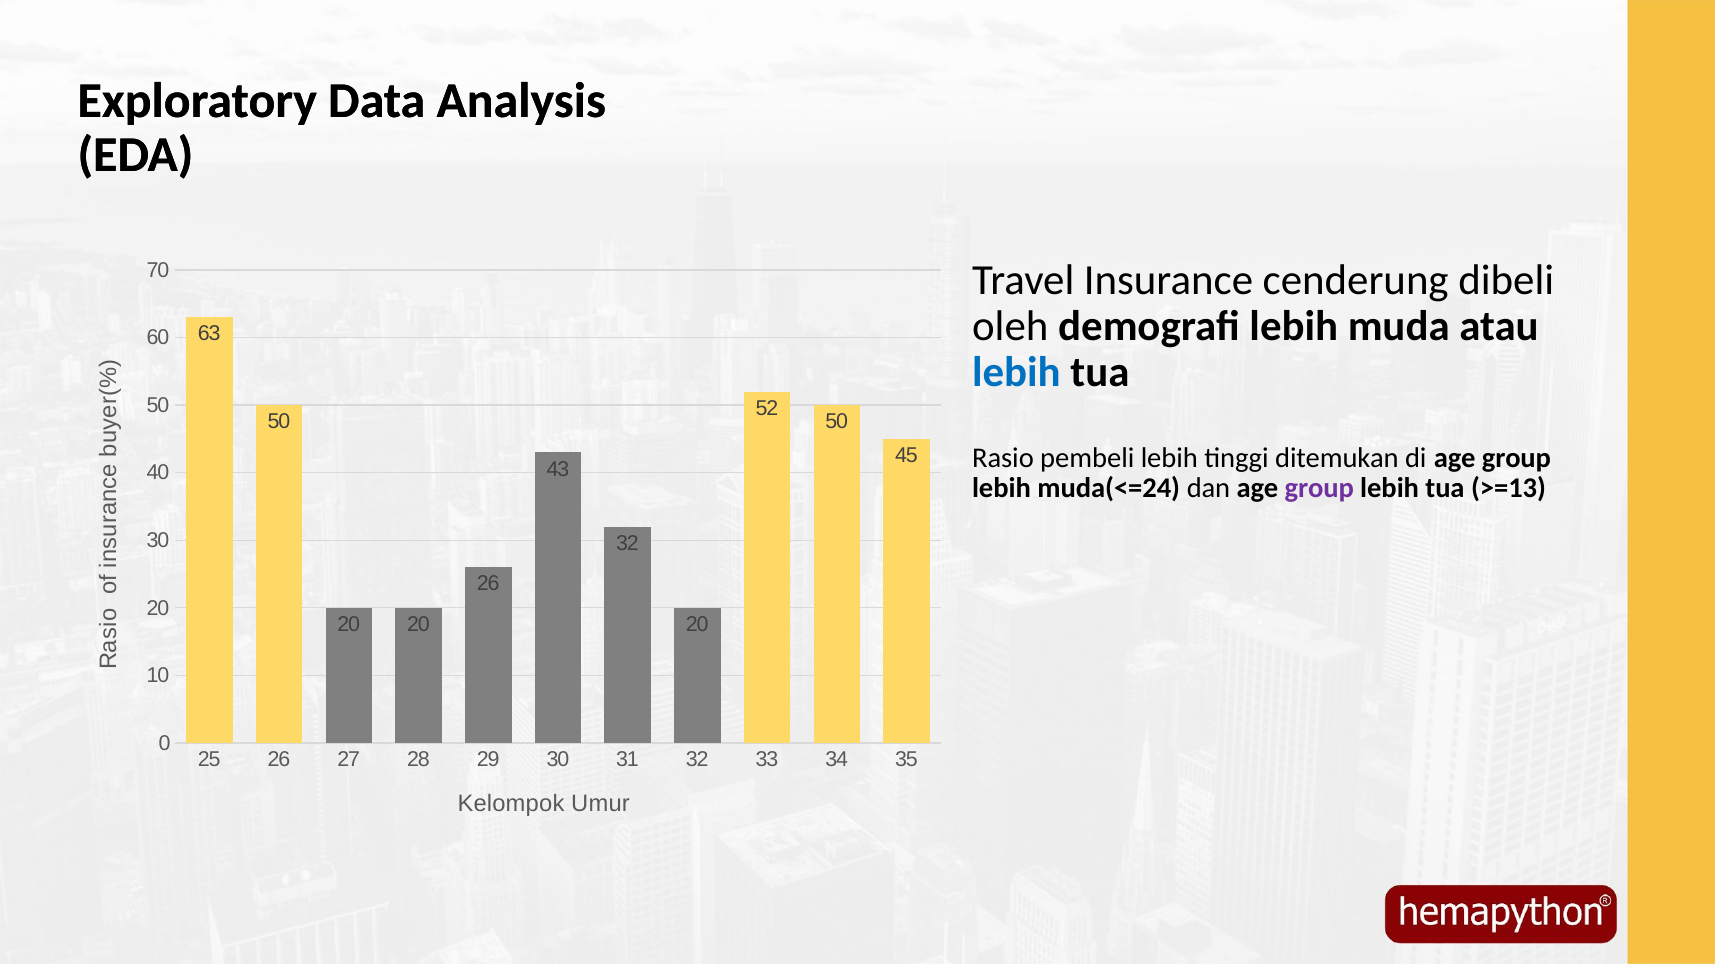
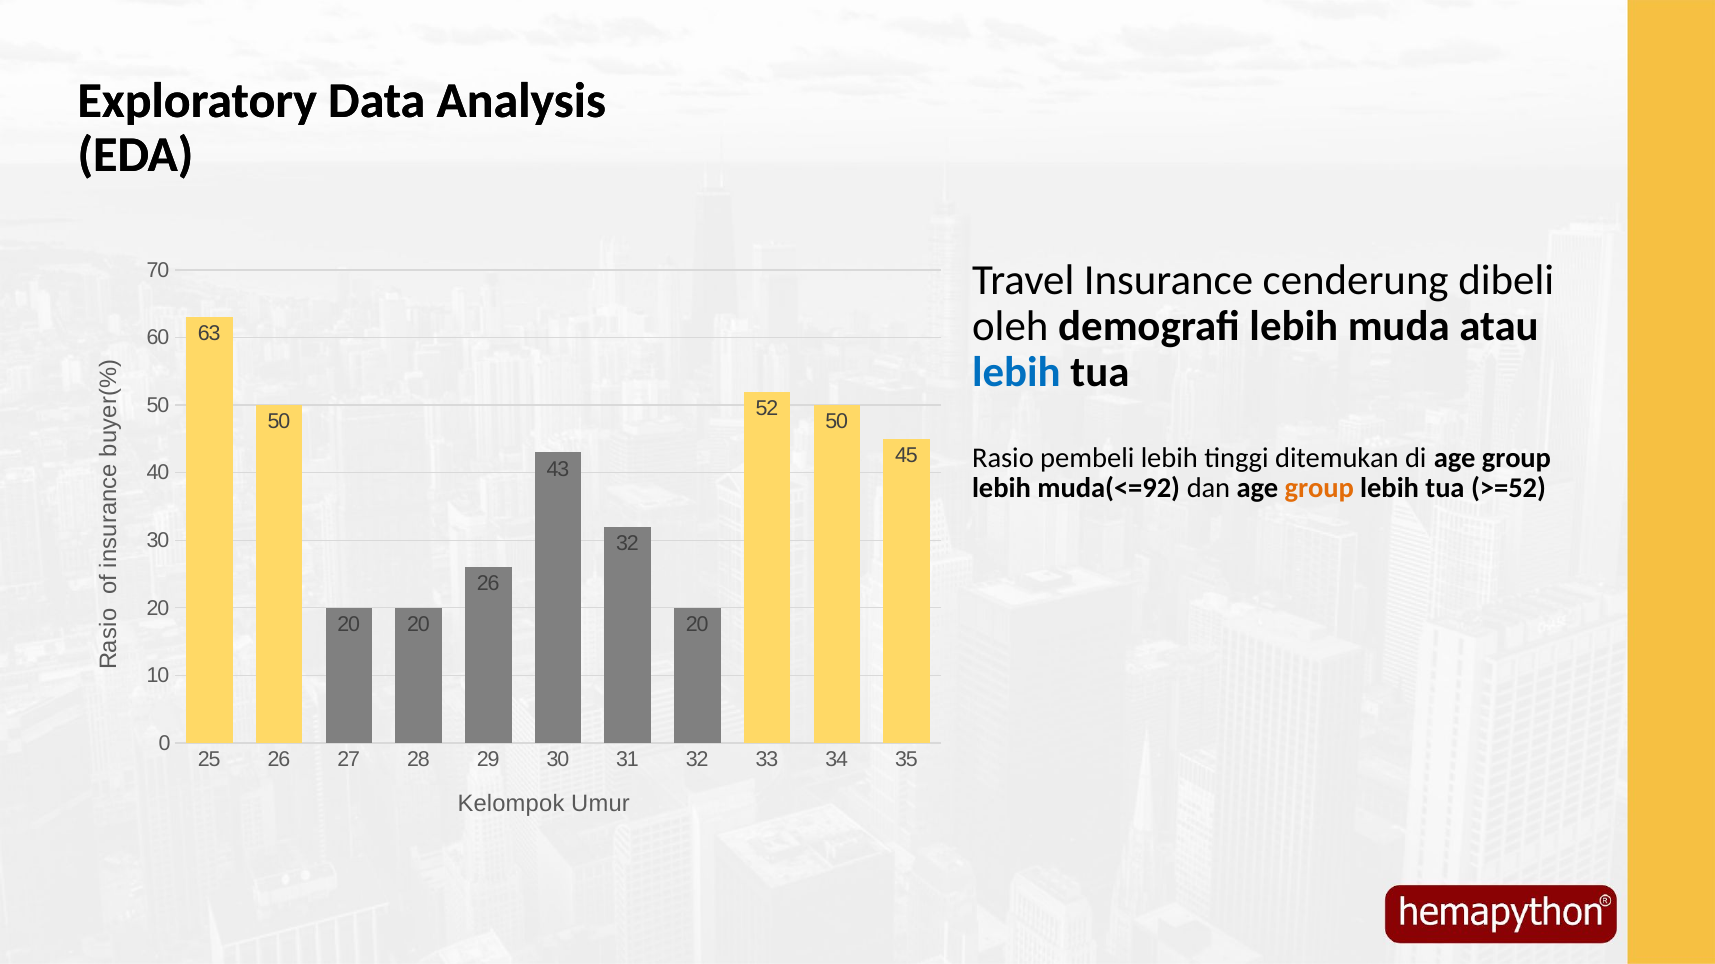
muda(<=24: muda(<=24 -> muda(<=92
group at (1319, 489) colour: purple -> orange
>=13: >=13 -> >=52
